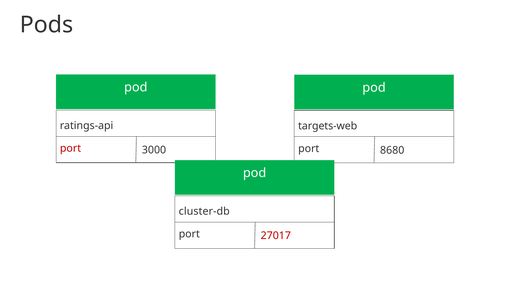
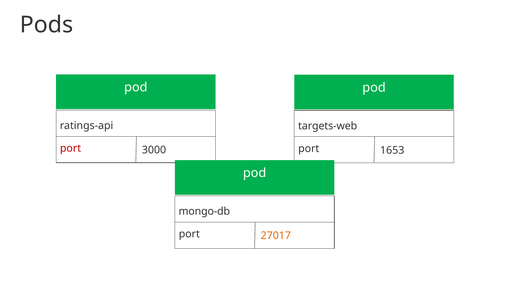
8680: 8680 -> 1653
cluster-db: cluster-db -> mongo-db
27017 colour: red -> orange
